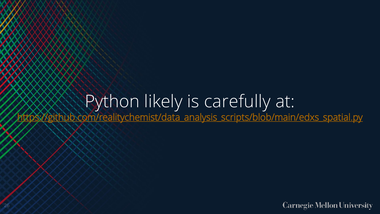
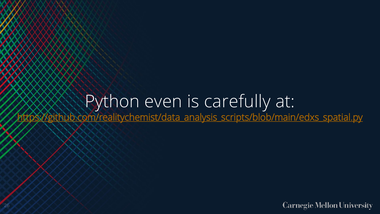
likely: likely -> even
